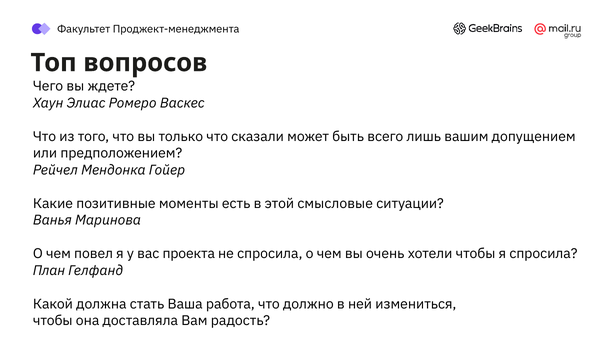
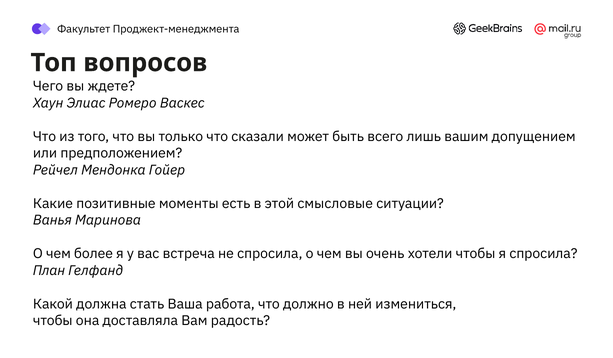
повел: повел -> более
проекта: проекта -> встреча
